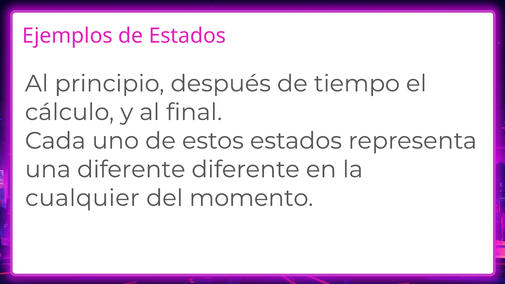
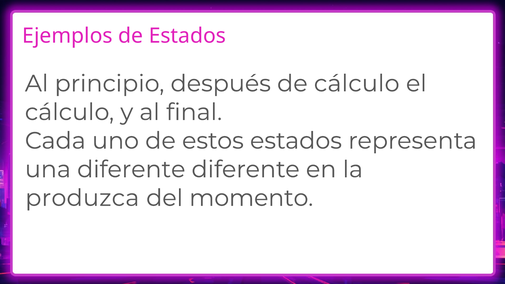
de tiempo: tiempo -> cálculo
cualquier: cualquier -> produzca
